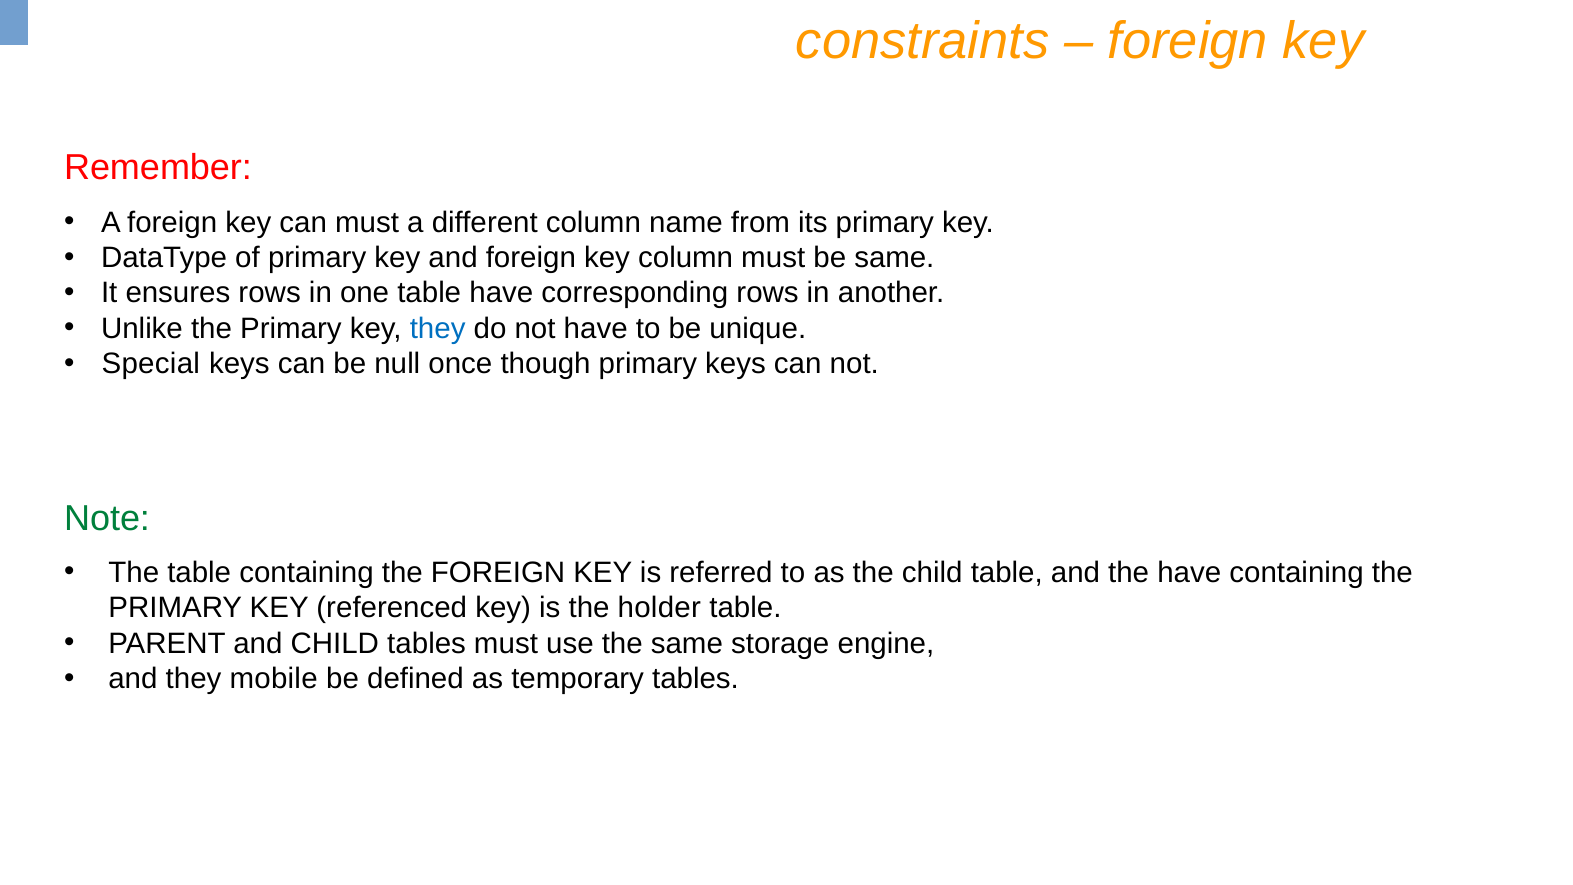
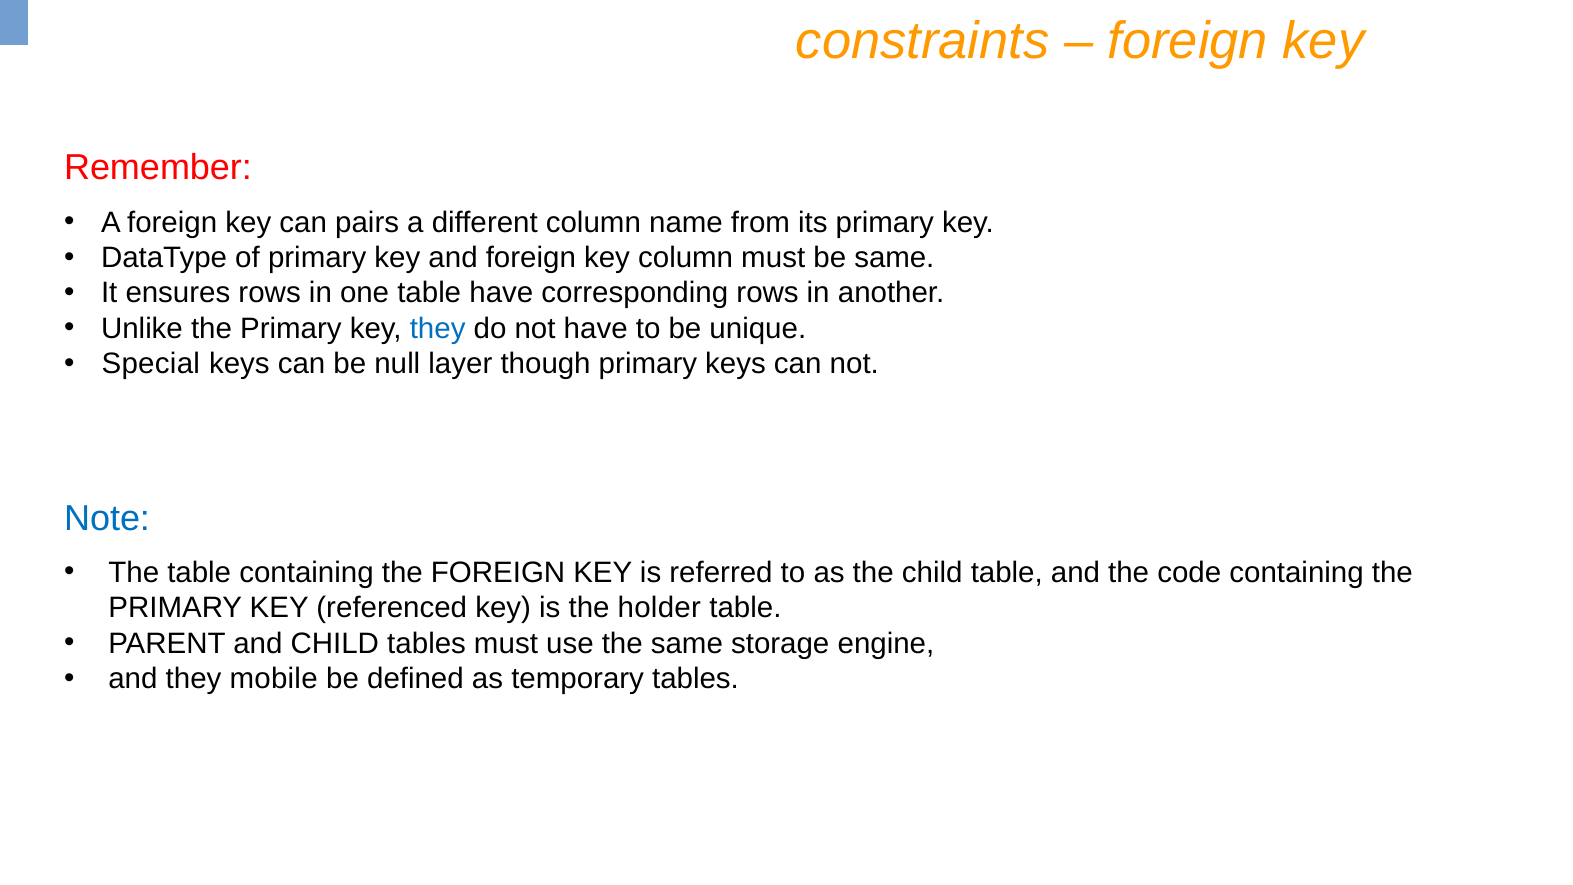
can must: must -> pairs
once: once -> layer
Note colour: green -> blue
the have: have -> code
